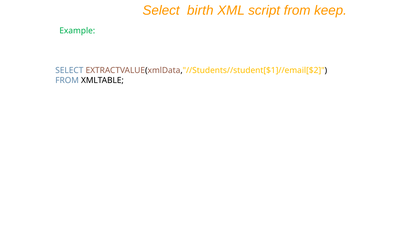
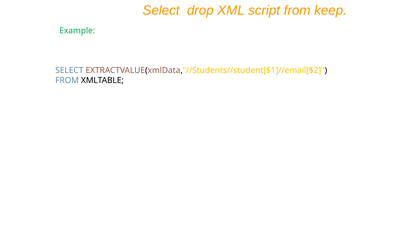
birth: birth -> drop
